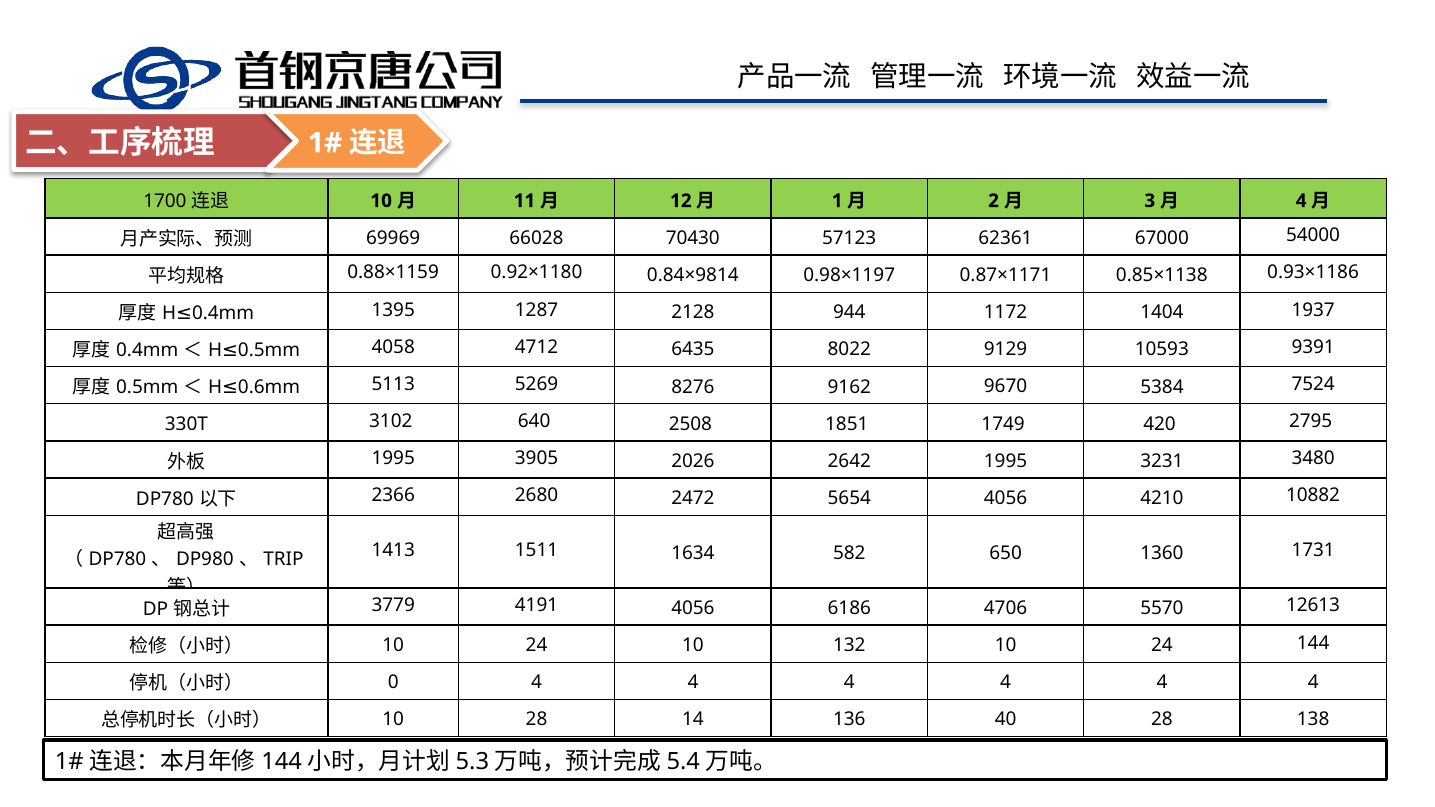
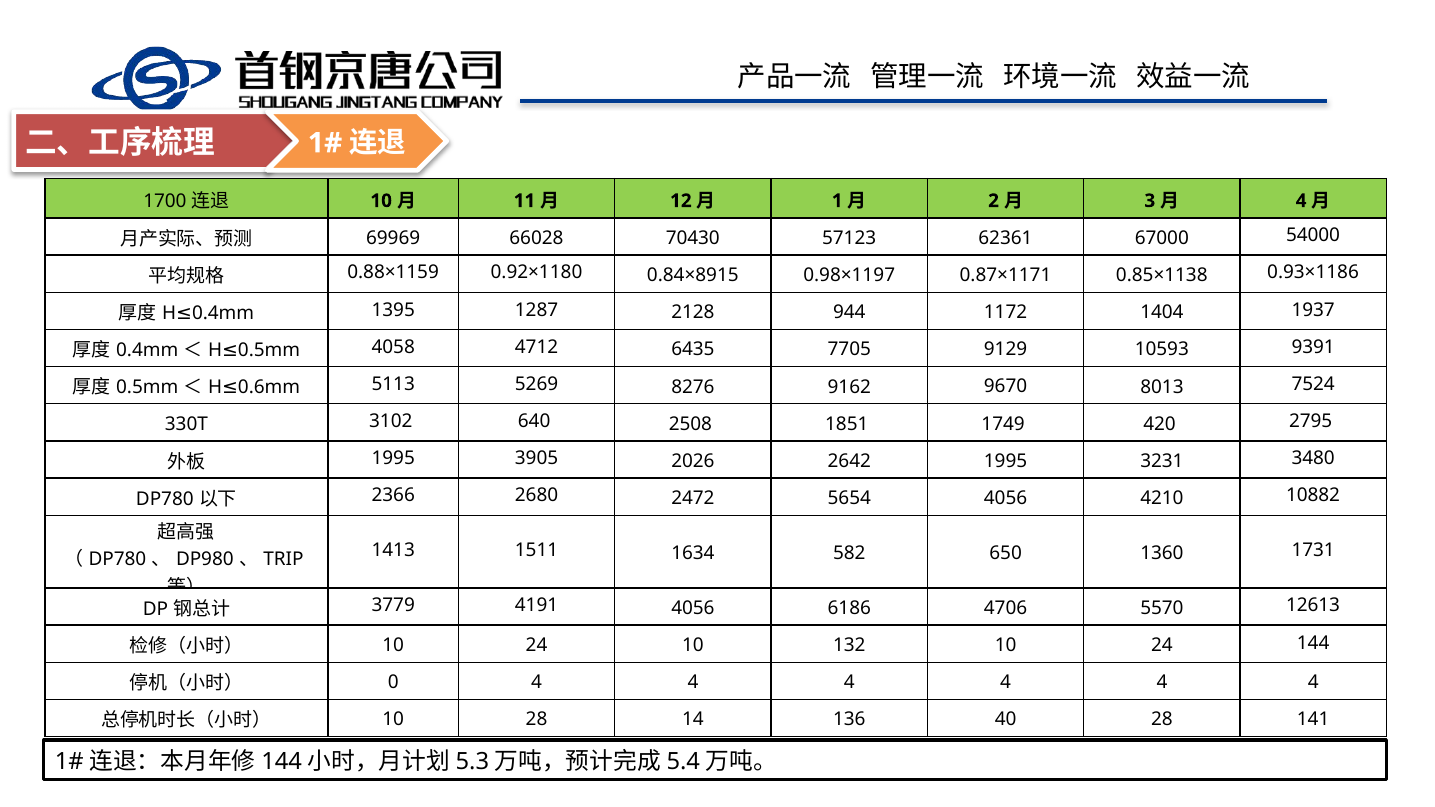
0.84×9814: 0.84×9814 -> 0.84×8915
8022: 8022 -> 7705
5384: 5384 -> 8013
138: 138 -> 141
